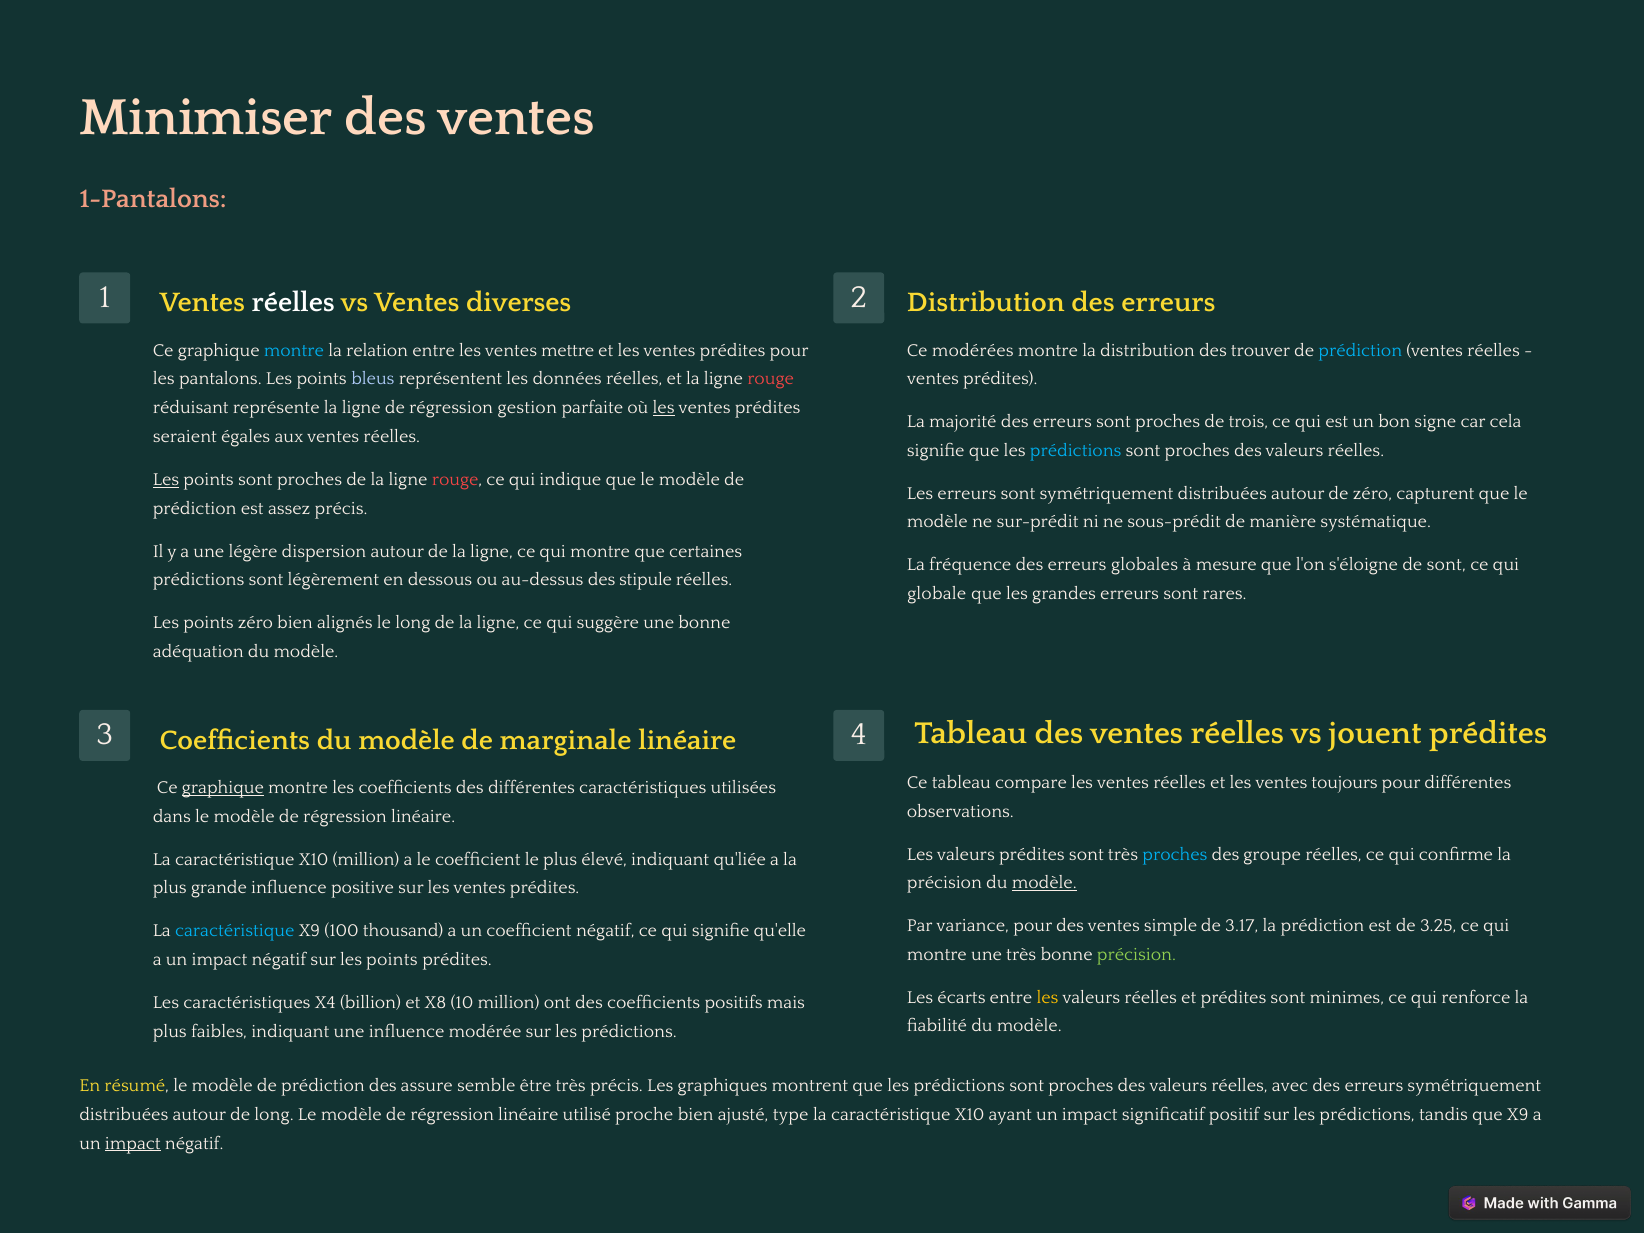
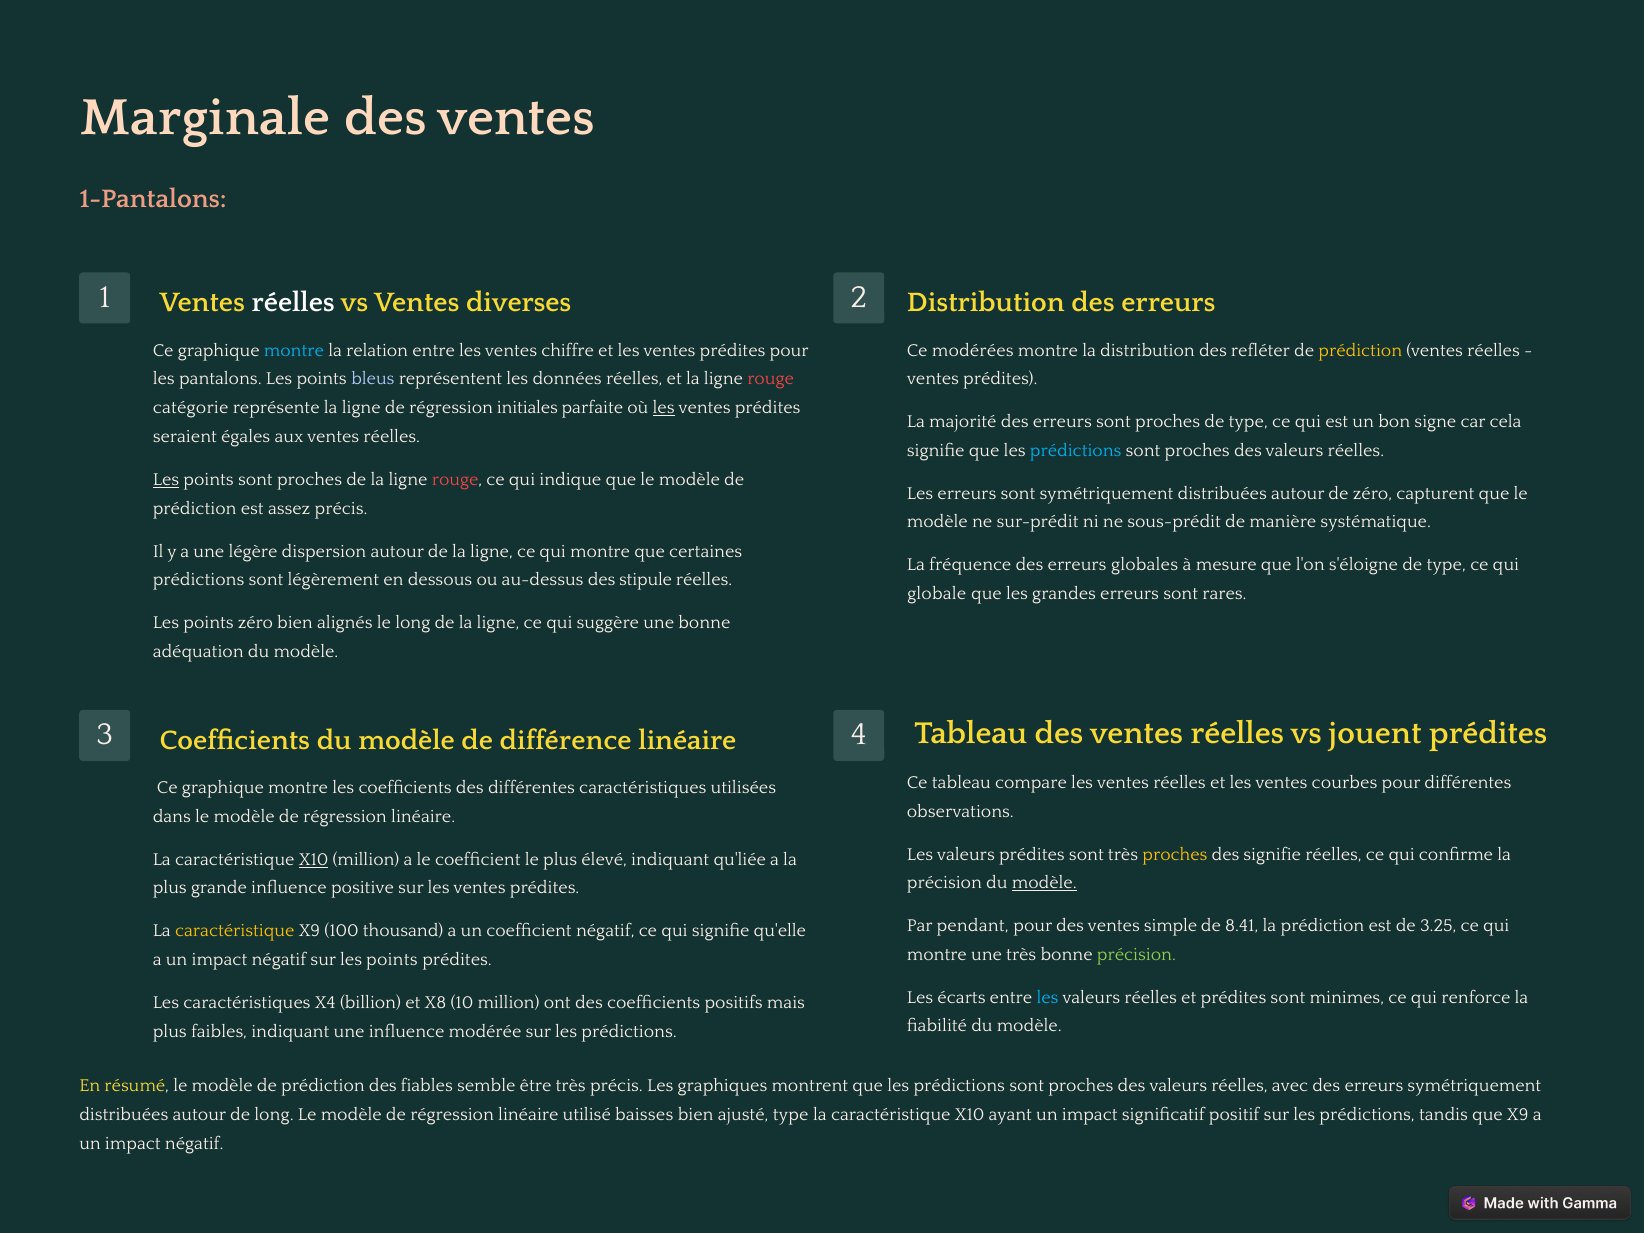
Minimiser: Minimiser -> Marginale
mettre: mettre -> chiffre
trouver: trouver -> refléter
prédiction at (1360, 350) colour: light blue -> yellow
réduisant: réduisant -> catégorie
gestion: gestion -> initiales
proches de trois: trois -> type
s'éloigne de sont: sont -> type
marginale: marginale -> différence
toujours: toujours -> courbes
graphique at (223, 788) underline: present -> none
proches at (1175, 854) colour: light blue -> yellow
des groupe: groupe -> signifie
X10 at (314, 860) underline: none -> present
variance: variance -> pendant
3.17: 3.17 -> 8.41
caractéristique at (235, 931) colour: light blue -> yellow
les at (1048, 997) colour: yellow -> light blue
assure: assure -> fiables
proche: proche -> baisses
impact at (133, 1143) underline: present -> none
